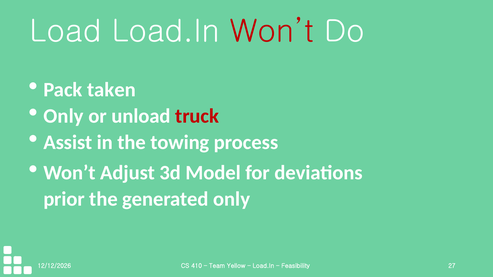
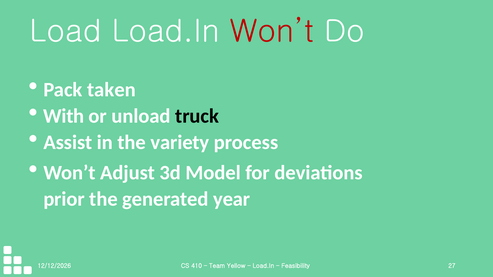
Only at (64, 116): Only -> With
truck colour: red -> black
towing: towing -> variety
generated only: only -> year
